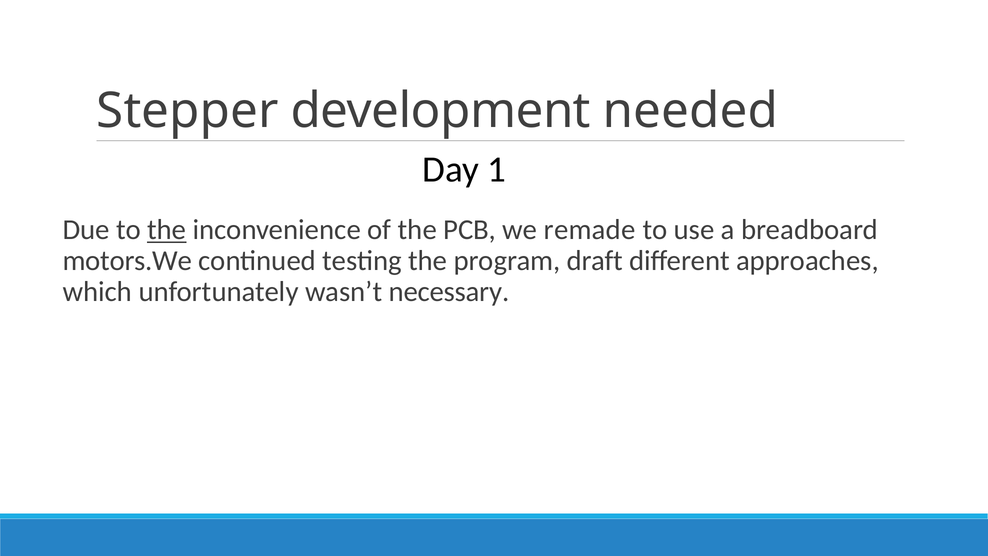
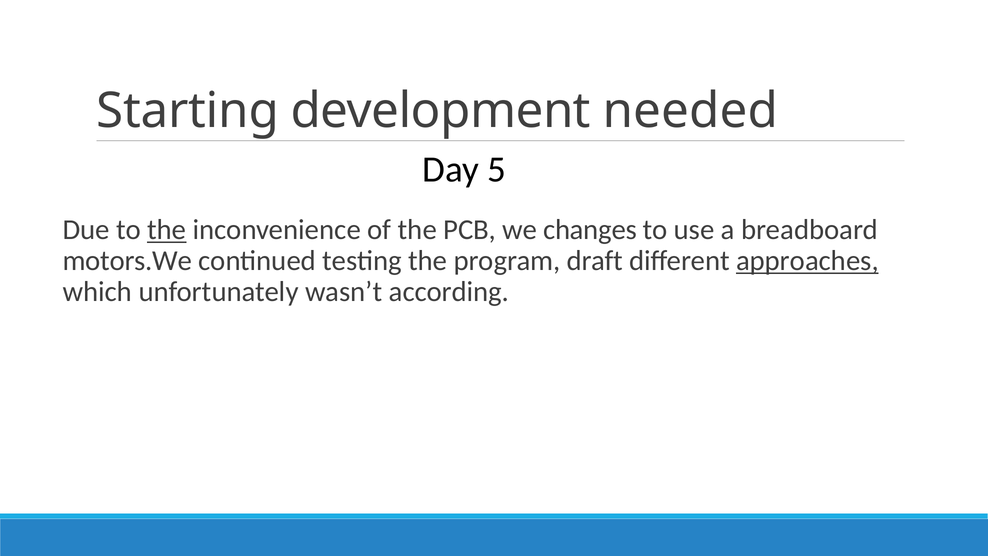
Stepper: Stepper -> Starting
1: 1 -> 5
remade: remade -> changes
approaches underline: none -> present
necessary: necessary -> according
